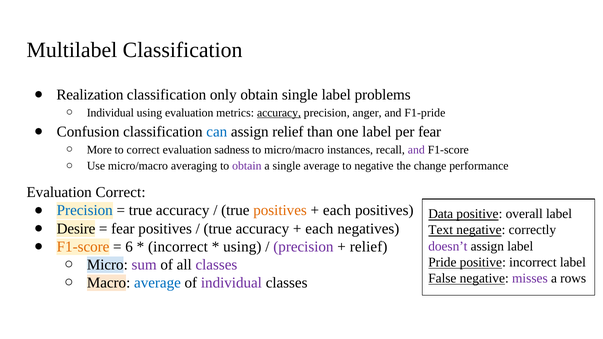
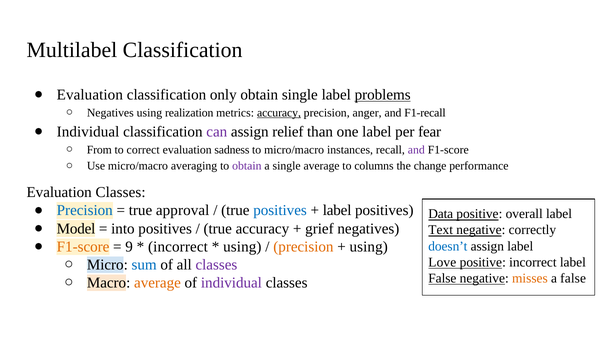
Realization at (90, 95): Realization -> Evaluation
problems underline: none -> present
Individual at (110, 113): Individual -> Negatives
using evaluation: evaluation -> realization
F1-pride: F1-pride -> F1-recall
Confusion at (88, 132): Confusion -> Individual
can colour: blue -> purple
More: More -> From
to negative: negative -> columns
Evaluation Correct: Correct -> Classes
accuracy at (183, 211): accuracy -> approval
positives at (280, 211) colour: orange -> blue
each at (337, 211): each -> label
Desire: Desire -> Model
fear at (123, 229): fear -> into
each at (319, 229): each -> grief
6: 6 -> 9
precision at (303, 247) colour: purple -> orange
relief at (369, 247): relief -> using
doesn’t colour: purple -> blue
Pride: Pride -> Love
sum colour: purple -> blue
misses colour: purple -> orange
a rows: rows -> false
average at (157, 283) colour: blue -> orange
